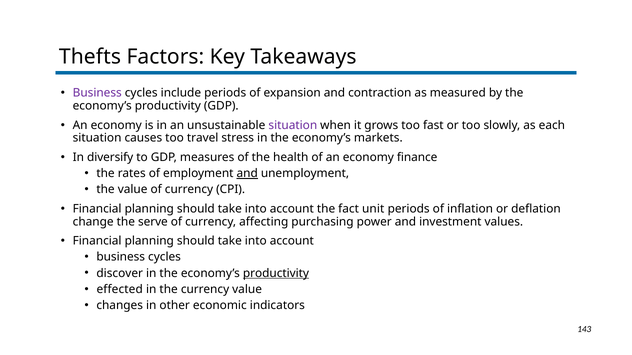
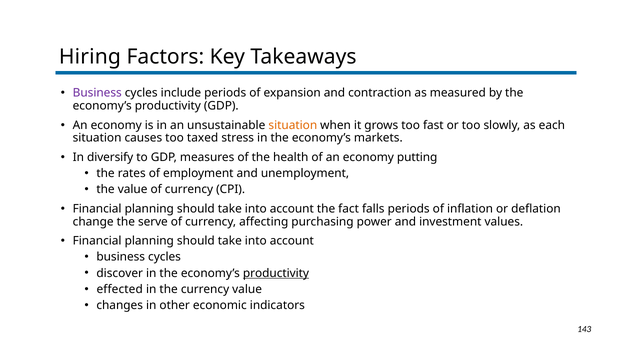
Thefts: Thefts -> Hiring
situation at (293, 125) colour: purple -> orange
travel: travel -> taxed
finance: finance -> putting
and at (247, 174) underline: present -> none
unit: unit -> falls
